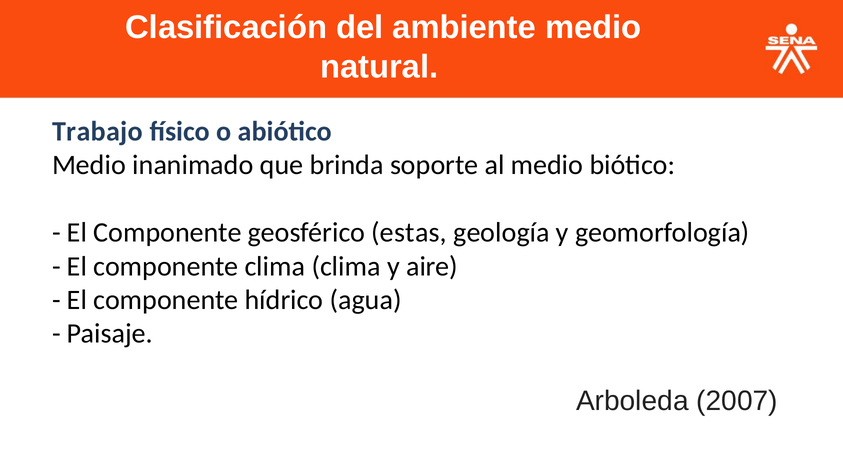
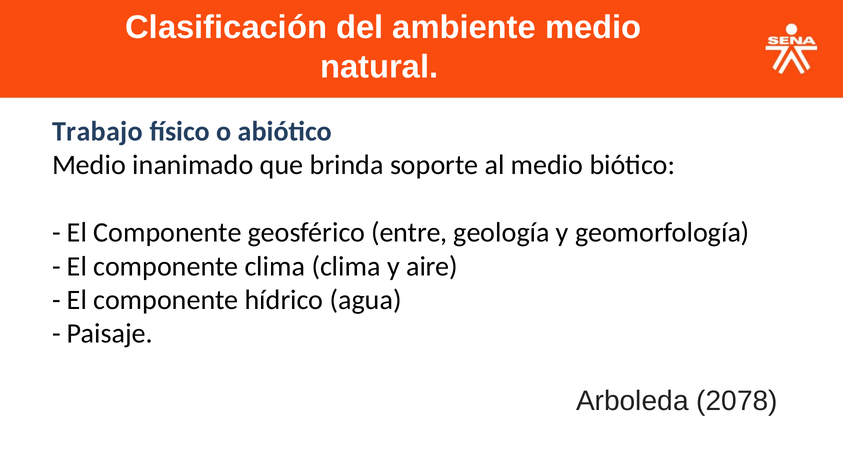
estas: estas -> entre
2007: 2007 -> 2078
